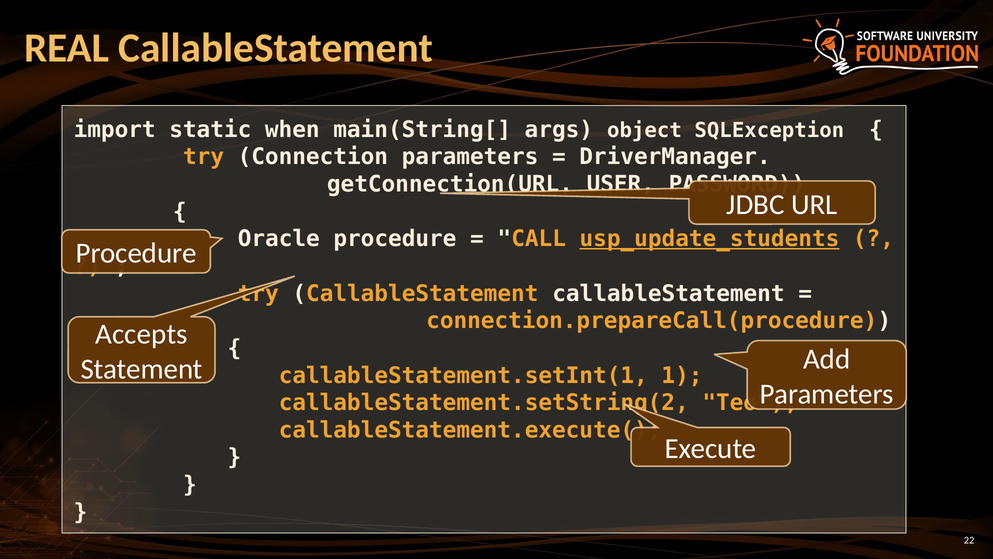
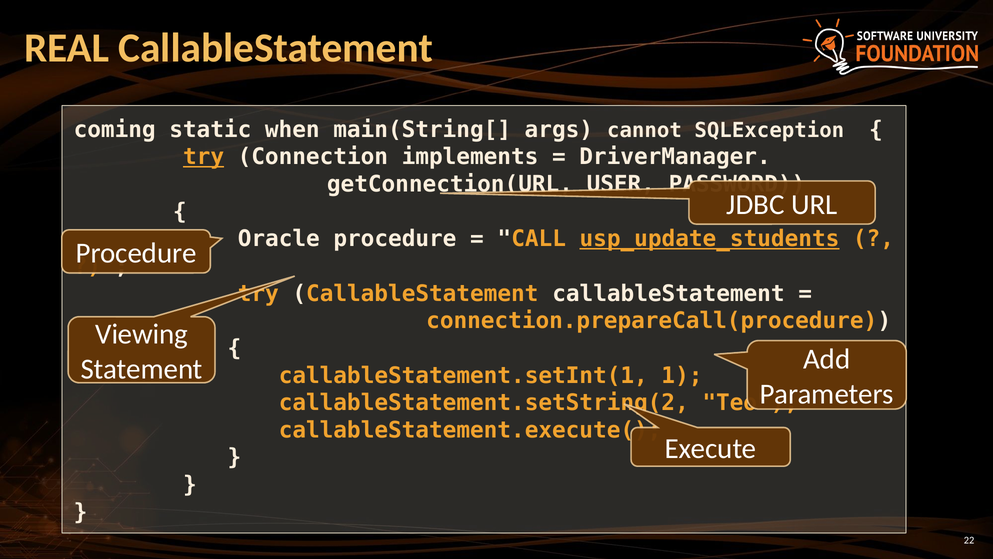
import: import -> coming
object: object -> cannot
try at (204, 157) underline: none -> present
Connection parameters: parameters -> implements
Accepts: Accepts -> Viewing
